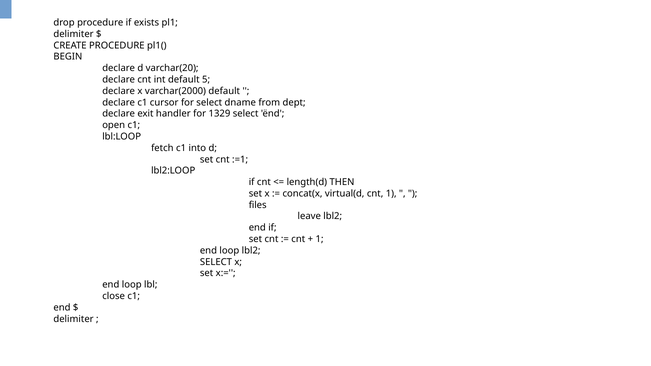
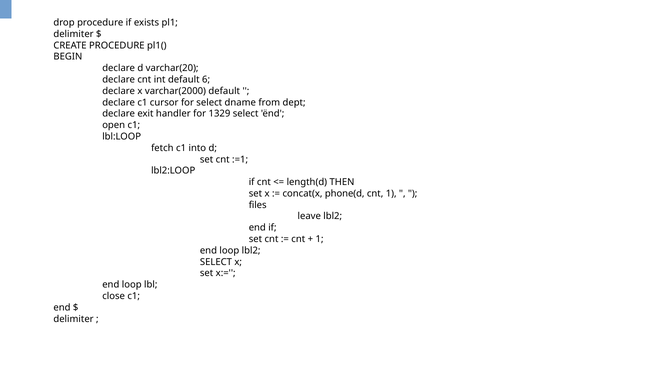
5: 5 -> 6
virtual(d: virtual(d -> phone(d
